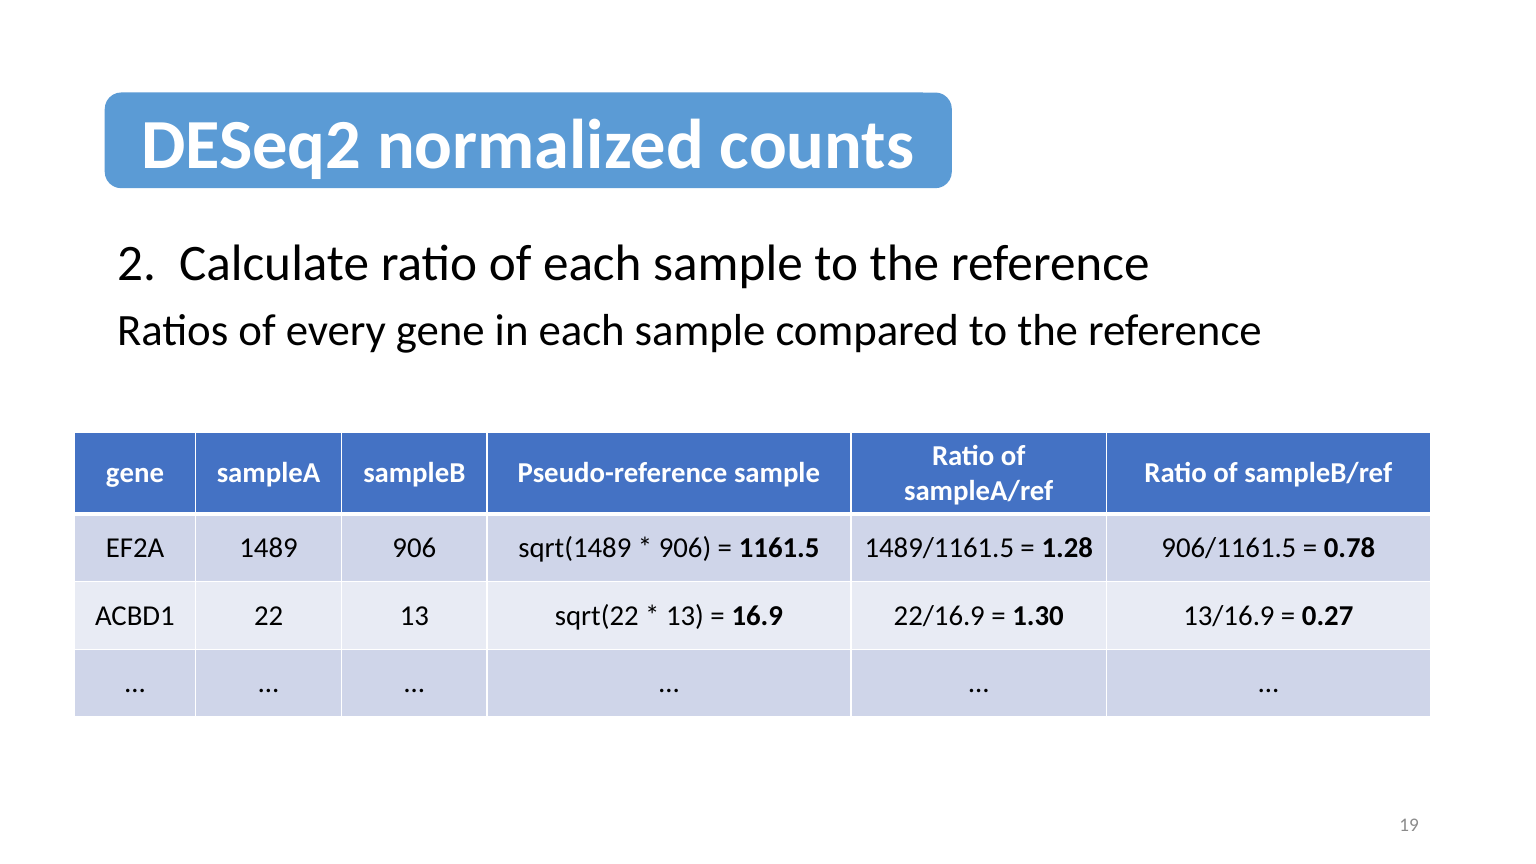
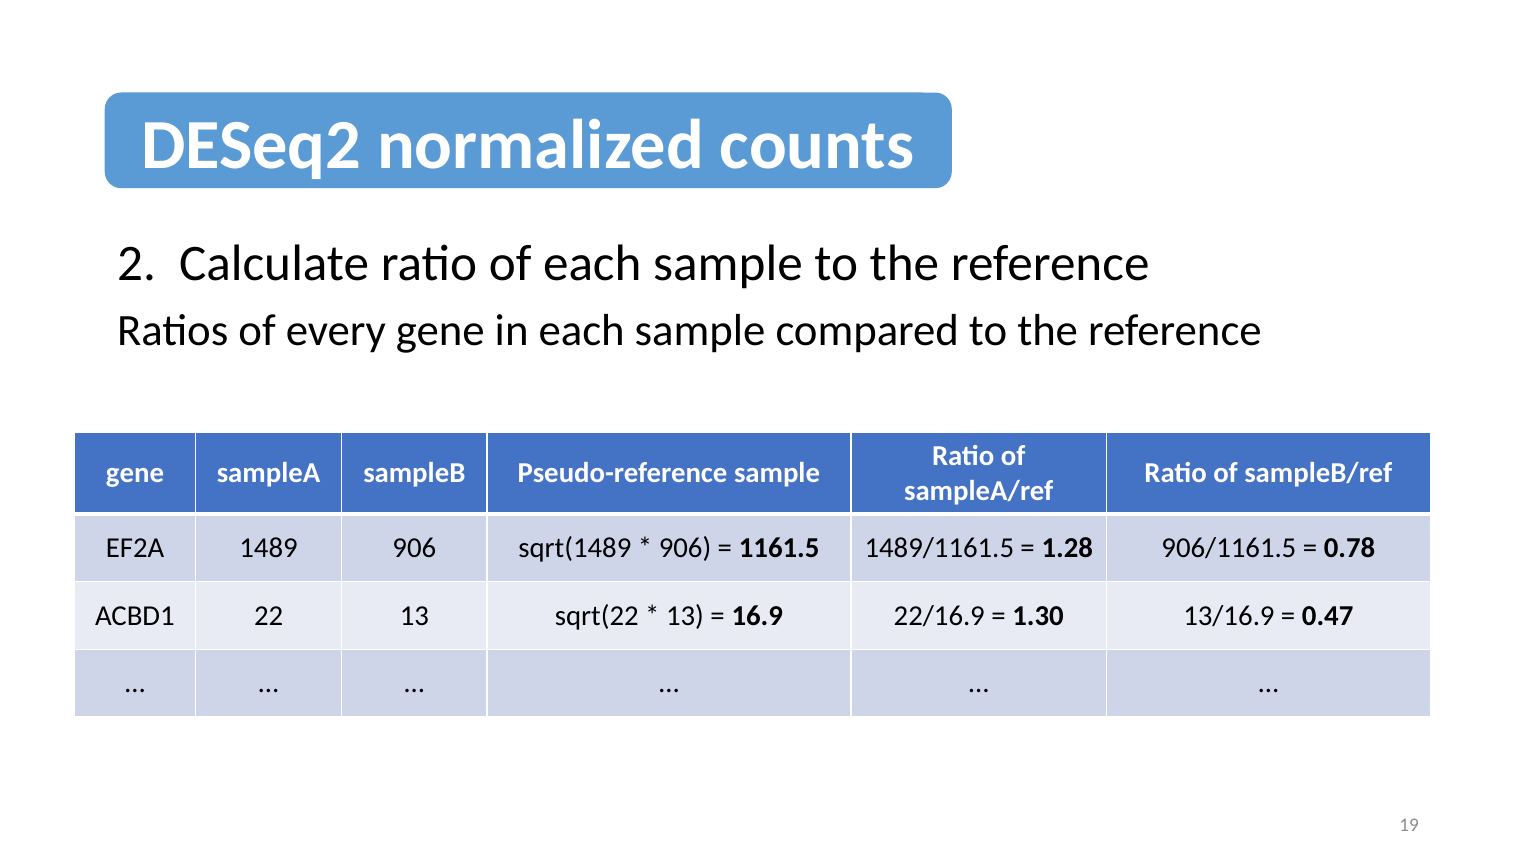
0.27: 0.27 -> 0.47
